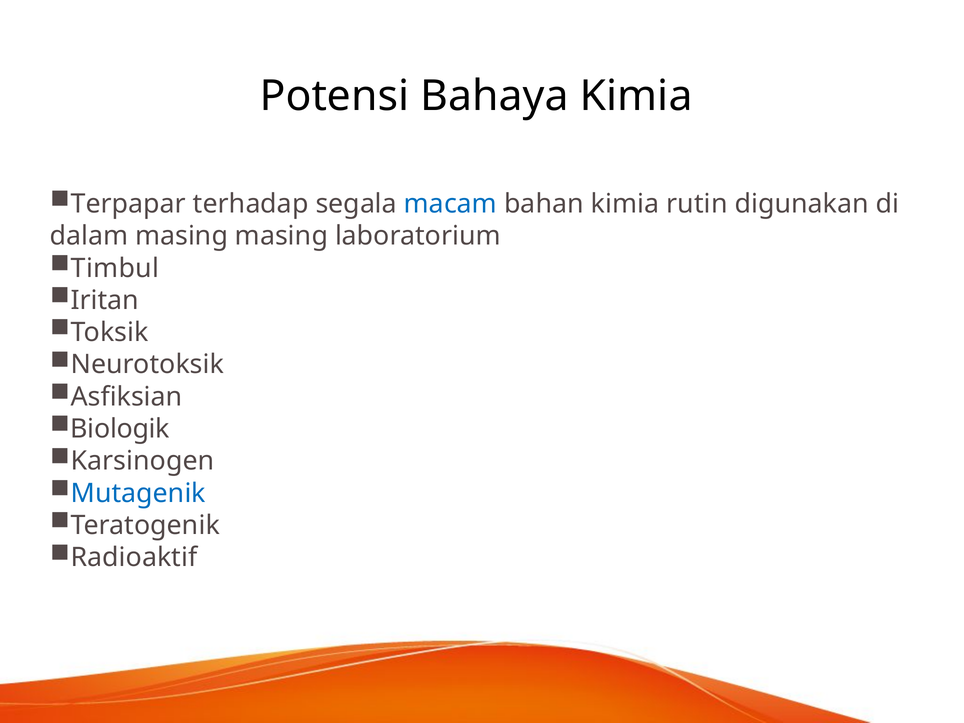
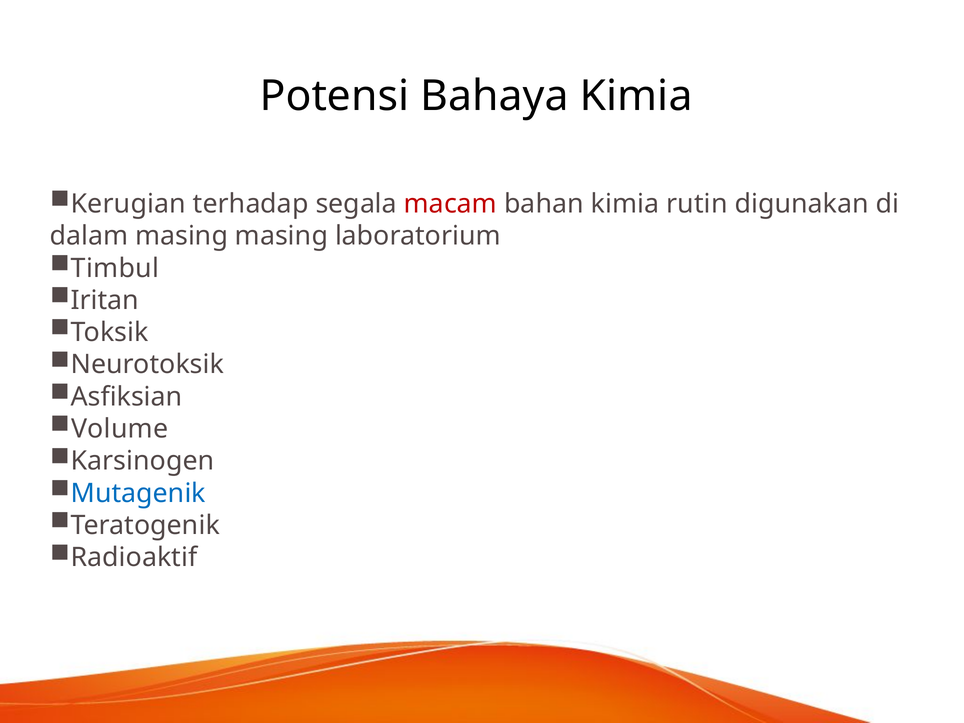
Terpapar: Terpapar -> Kerugian
macam colour: blue -> red
Biologik: Biologik -> Volume
